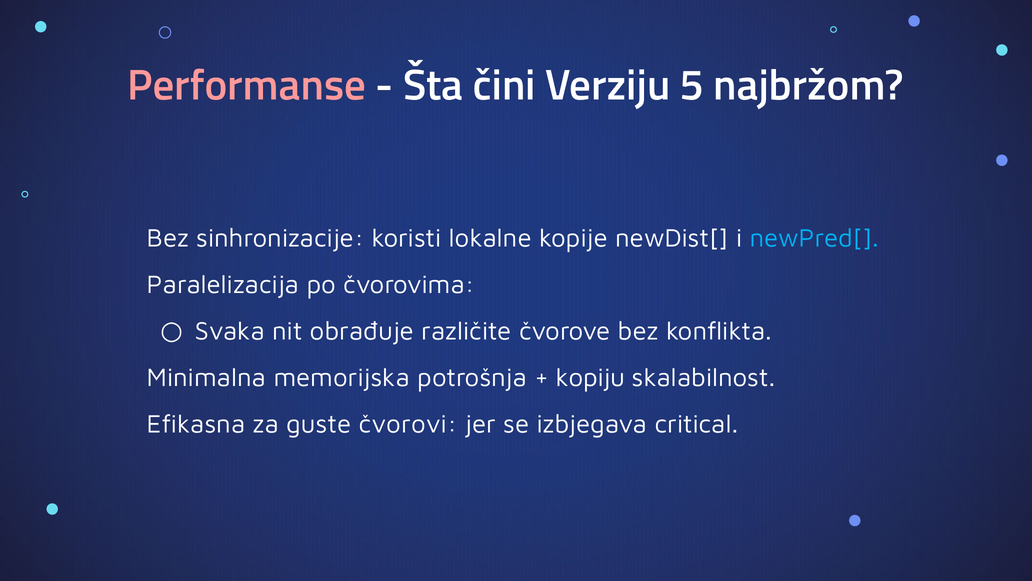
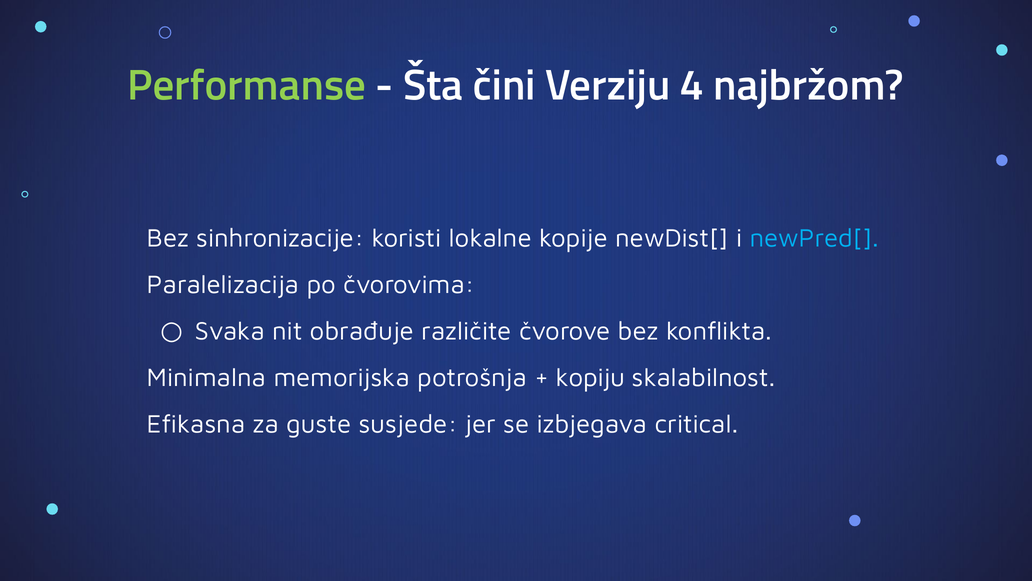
Performanse colour: pink -> light green
5: 5 -> 4
čvorovi: čvorovi -> susjede
